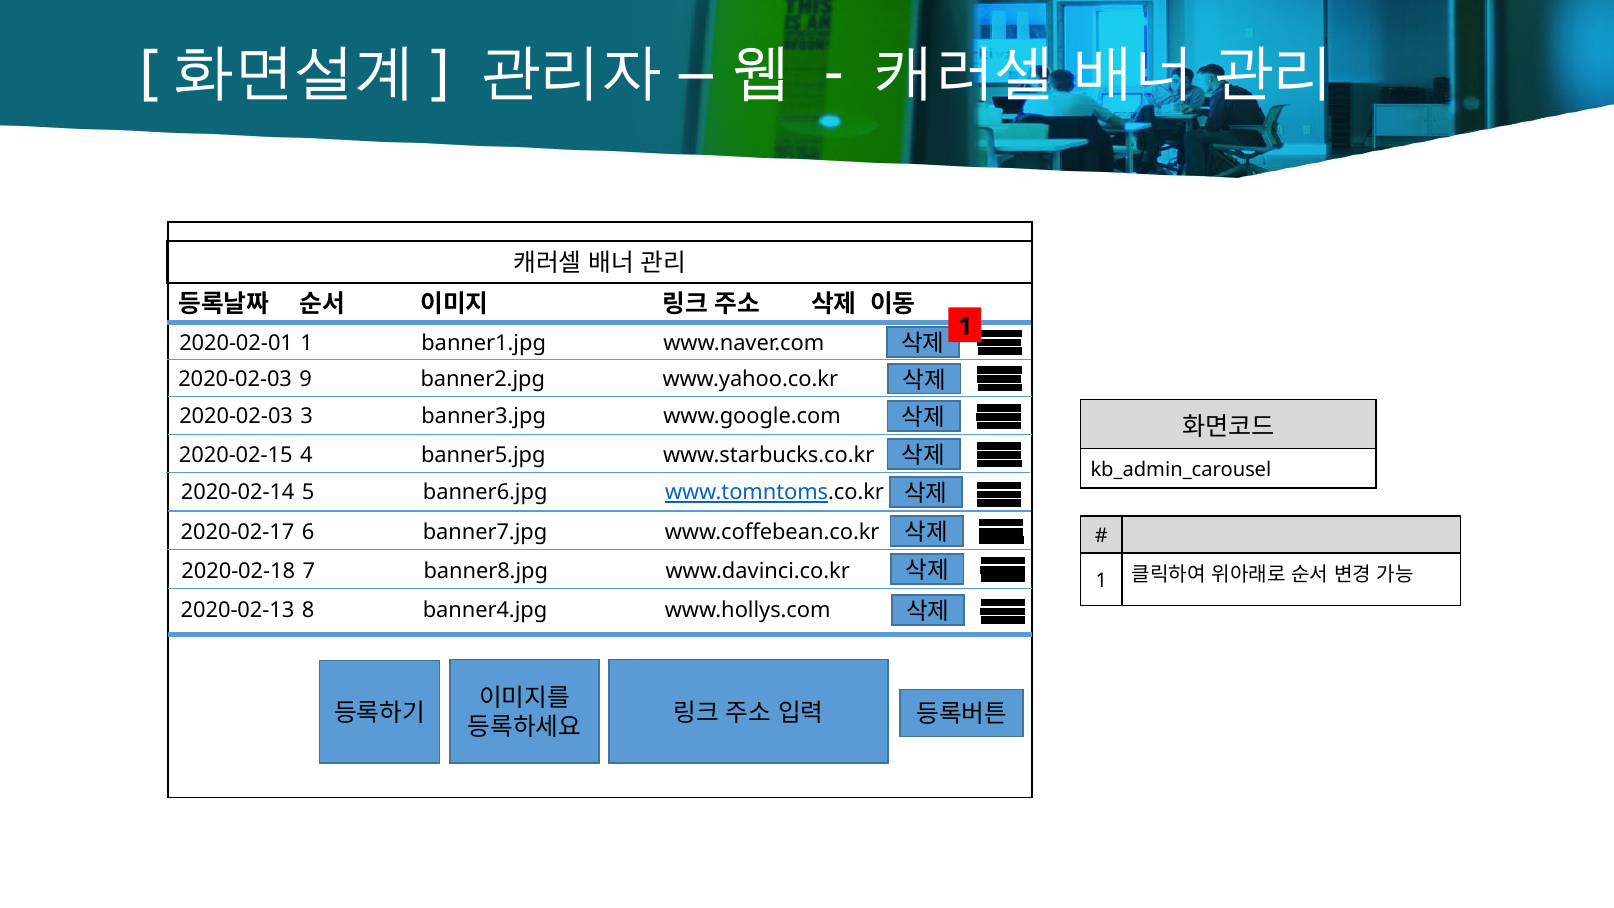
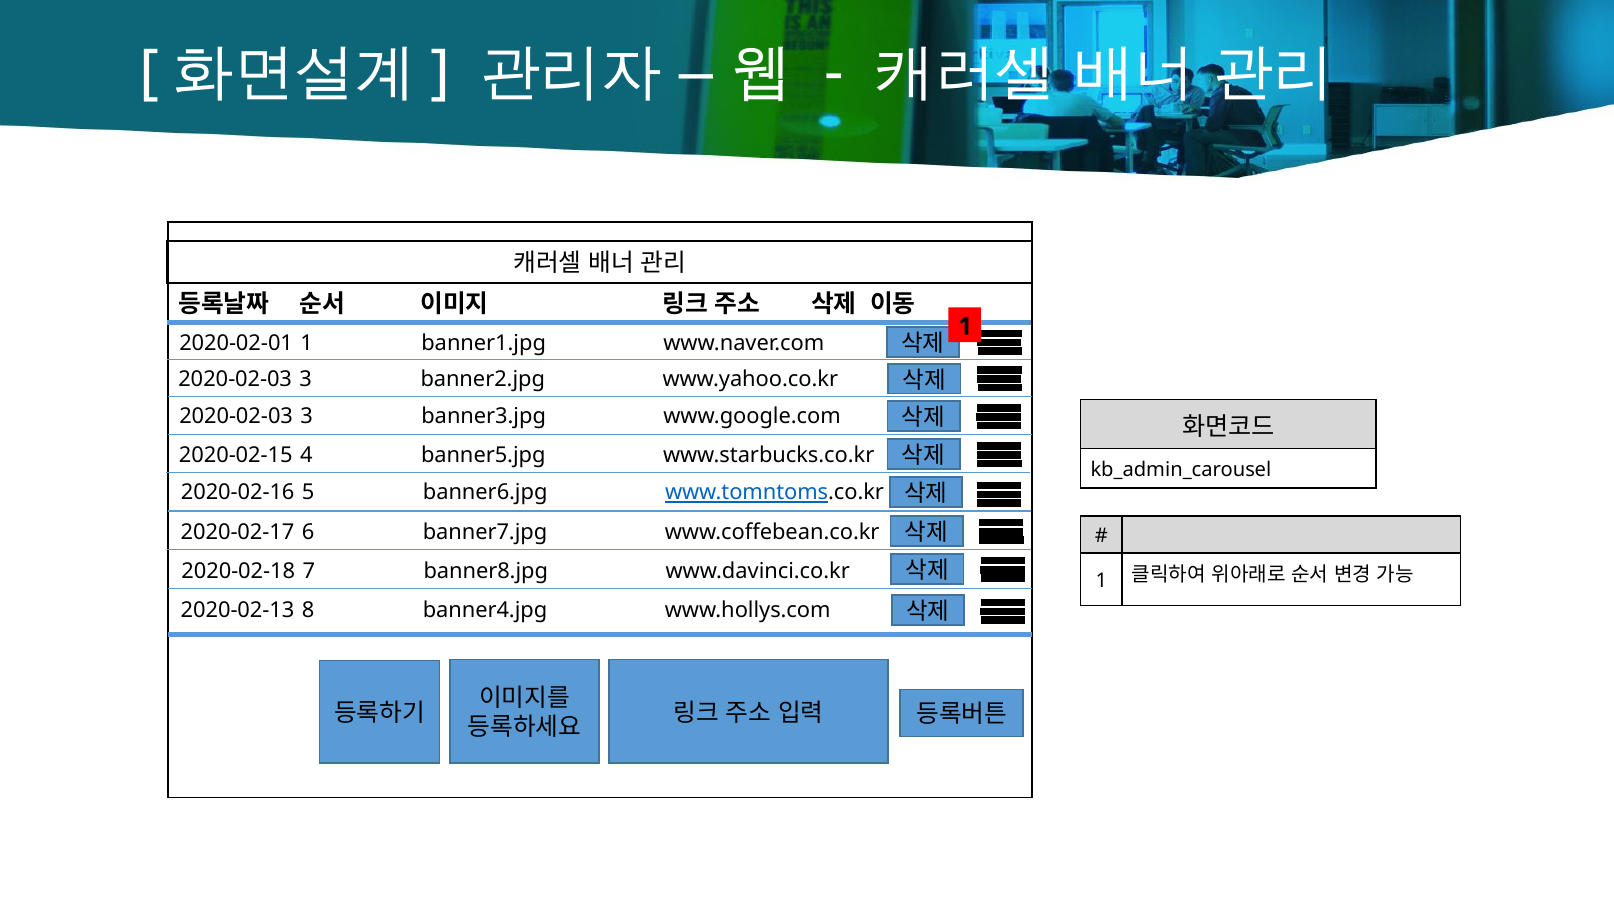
9 at (306, 380): 9 -> 3
2020-02-14: 2020-02-14 -> 2020-02-16
